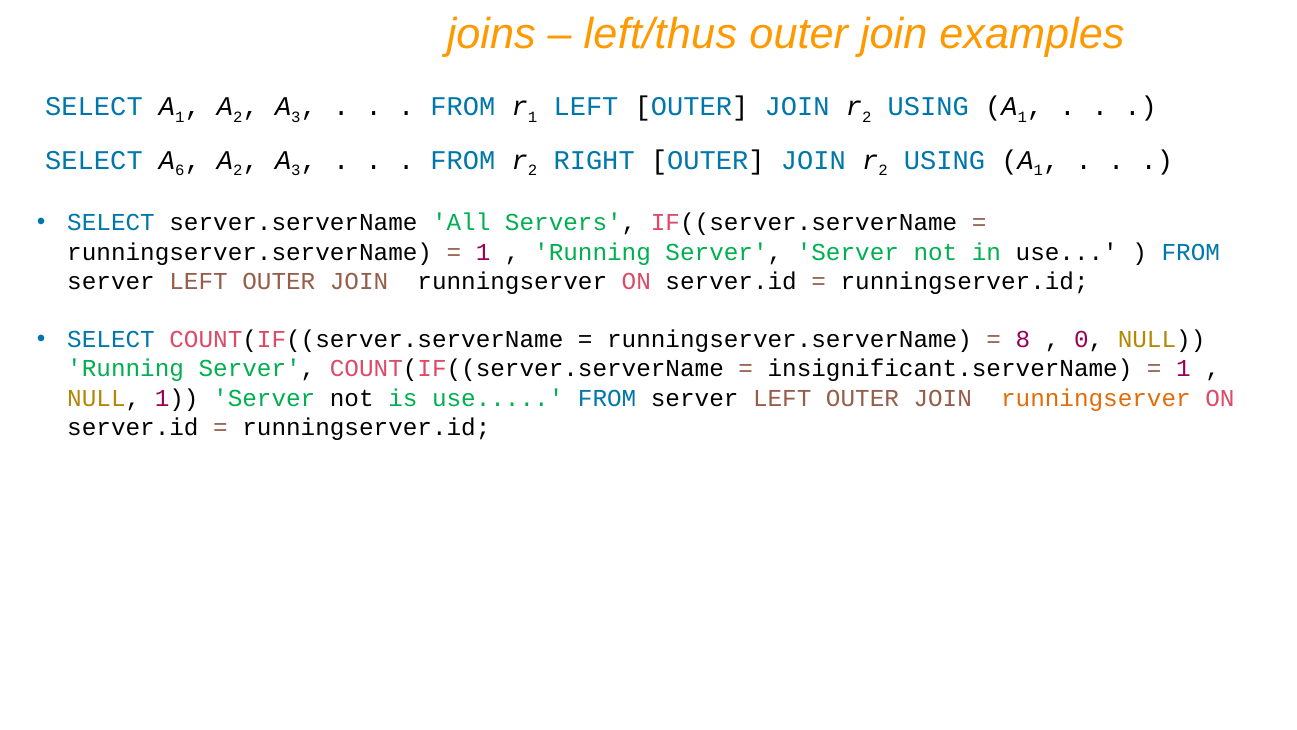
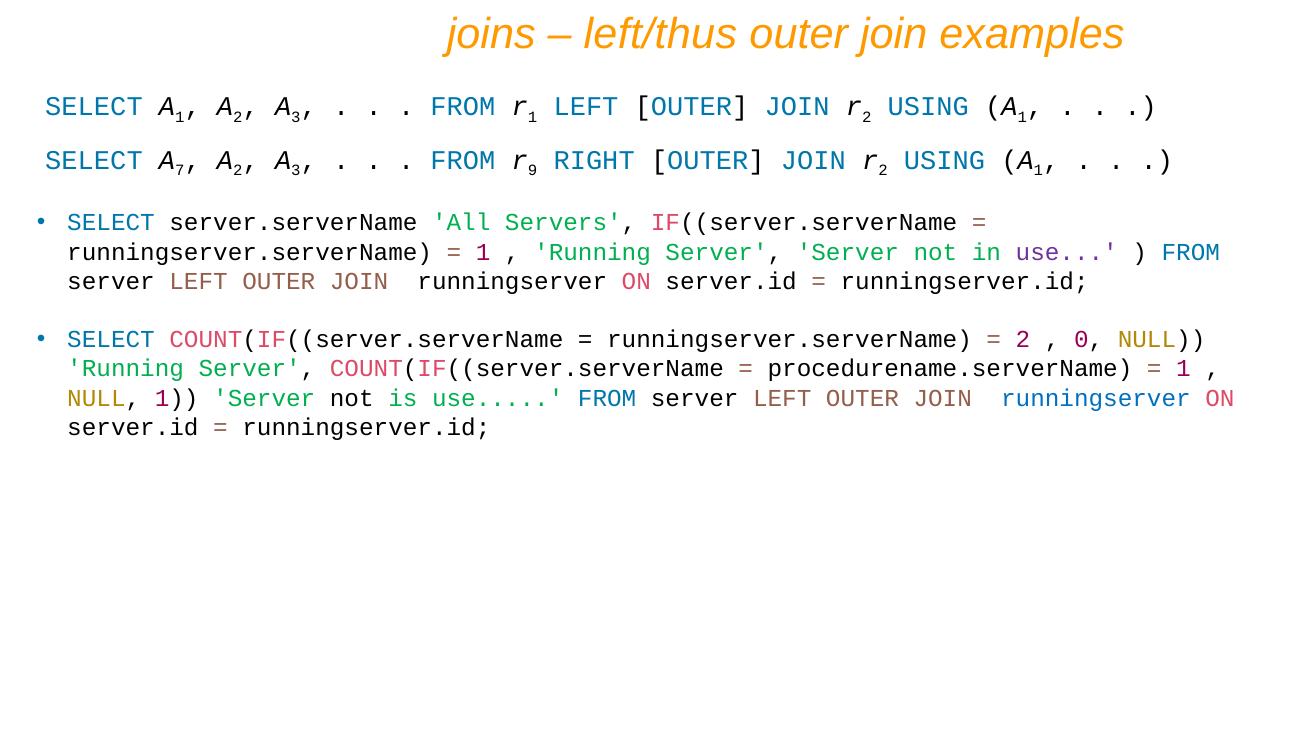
6: 6 -> 7
2 at (533, 171): 2 -> 9
use at (1067, 252) colour: black -> purple
8 at (1023, 339): 8 -> 2
insignificant.serverName: insignificant.serverName -> procedurename.serverName
runningserver at (1096, 398) colour: orange -> blue
